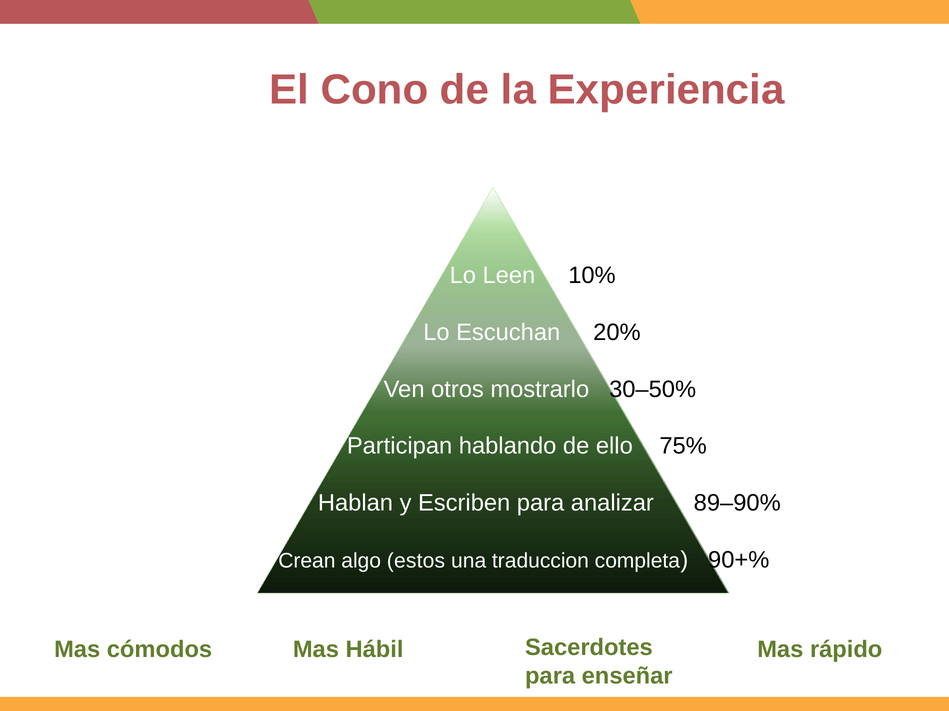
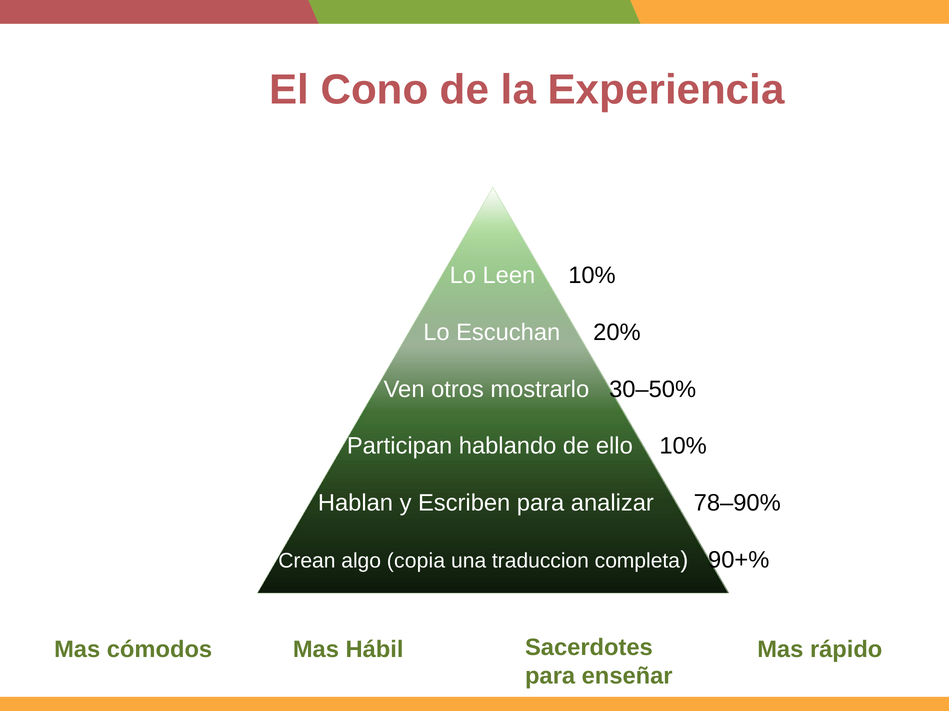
ello 75%: 75% -> 10%
89–90%: 89–90% -> 78–90%
estos: estos -> copia
